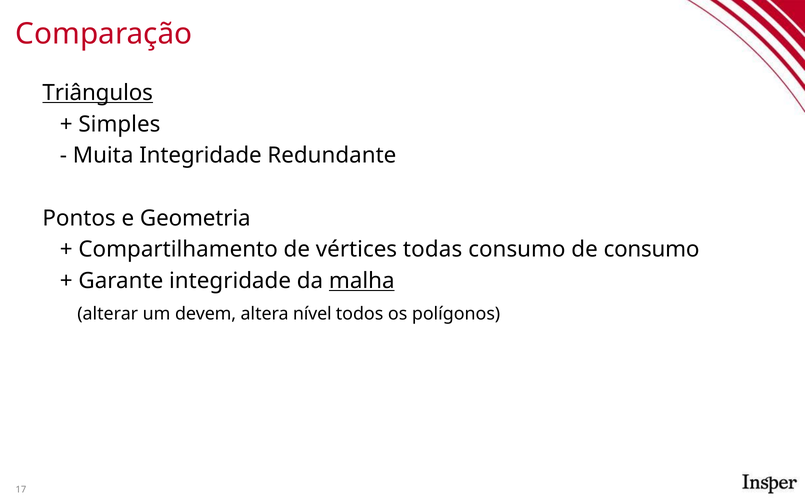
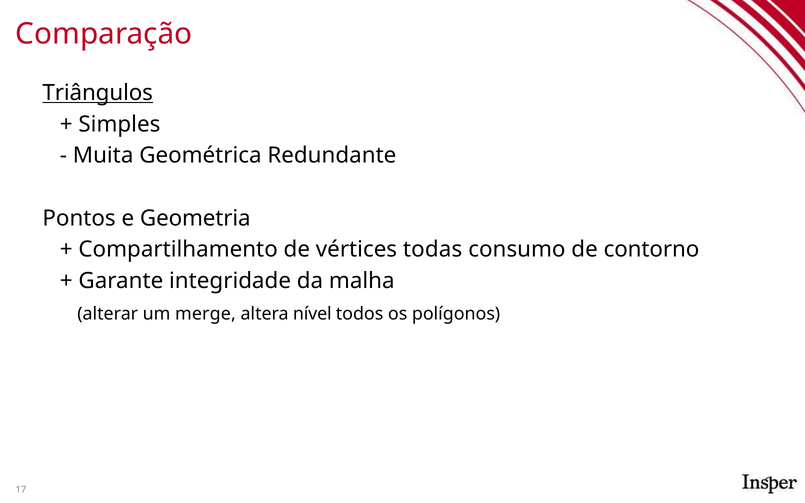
Muita Integridade: Integridade -> Geométrica
de consumo: consumo -> contorno
malha underline: present -> none
devem: devem -> merge
